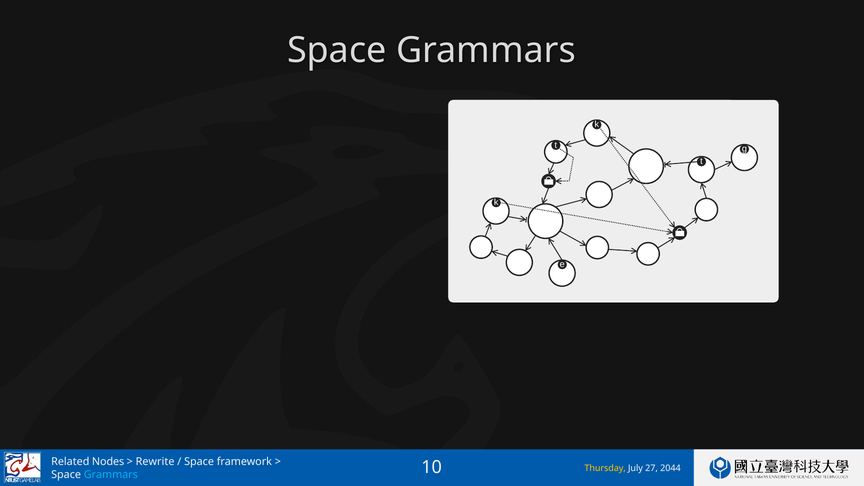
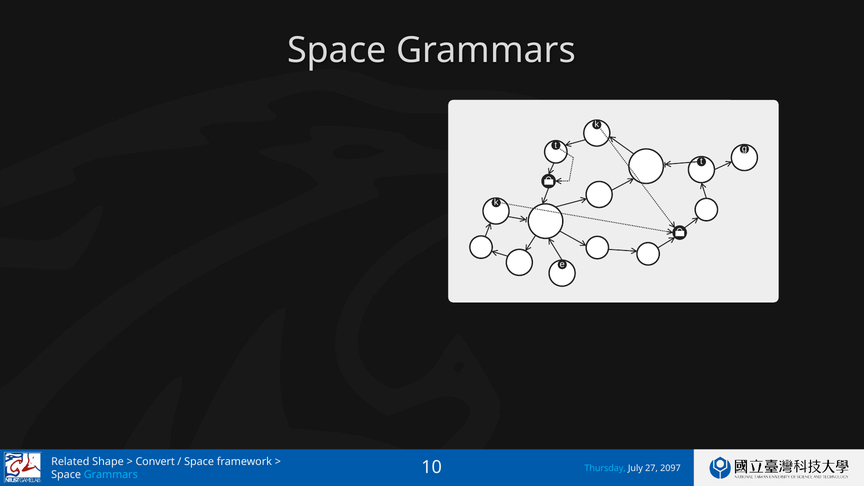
Nodes: Nodes -> Shape
Rewrite: Rewrite -> Convert
Thursday colour: yellow -> light blue
2044: 2044 -> 2097
